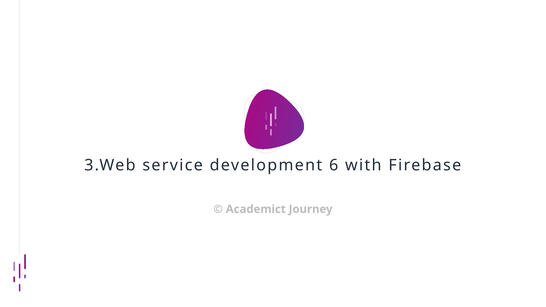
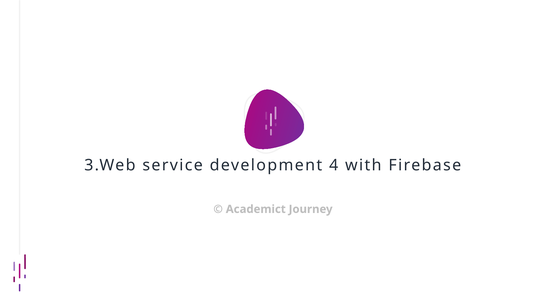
6: 6 -> 4
